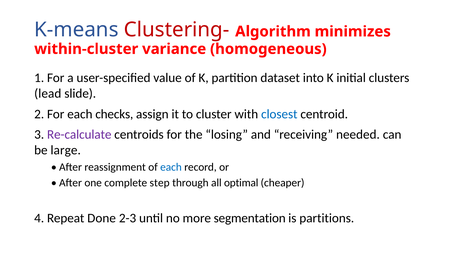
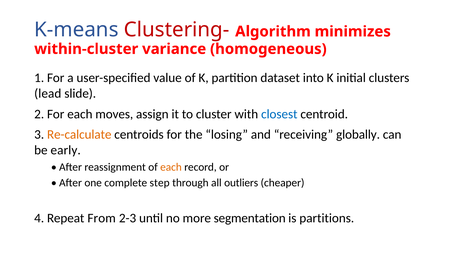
checks: checks -> moves
Re-calculate colour: purple -> orange
needed: needed -> globally
large: large -> early
each at (171, 167) colour: blue -> orange
optimal: optimal -> outliers
Done: Done -> From
